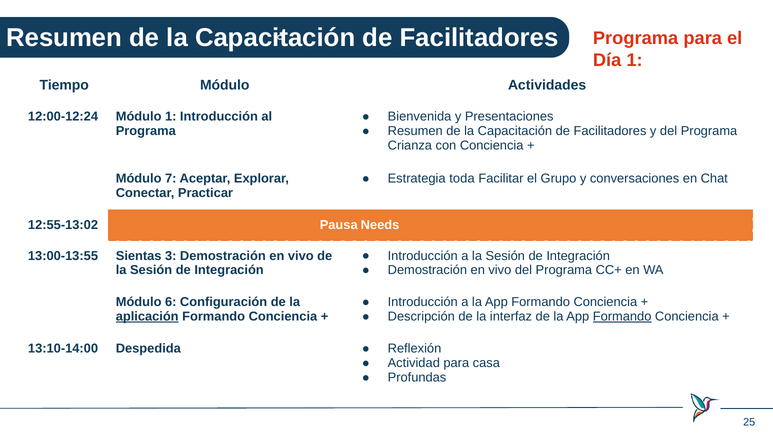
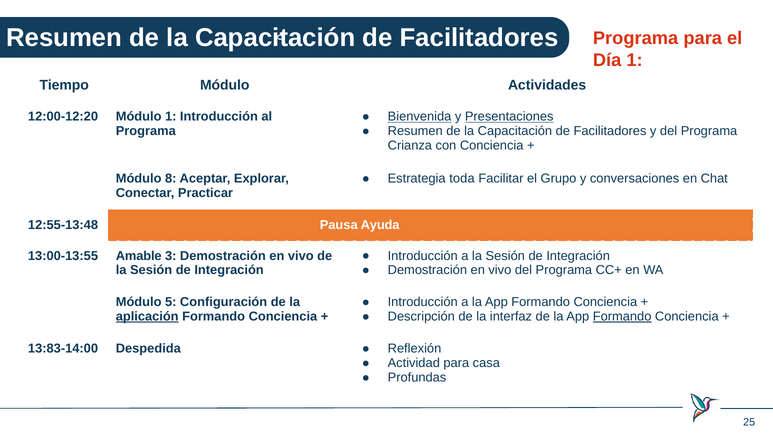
Bienvenida underline: none -> present
Presentaciones underline: none -> present
12:00-12:24: 12:00-12:24 -> 12:00-12:20
7: 7 -> 8
12:55-13:02: 12:55-13:02 -> 12:55-13:48
Needs: Needs -> Ayuda
Sientas: Sientas -> Amable
6: 6 -> 5
13:10-14:00: 13:10-14:00 -> 13:83-14:00
